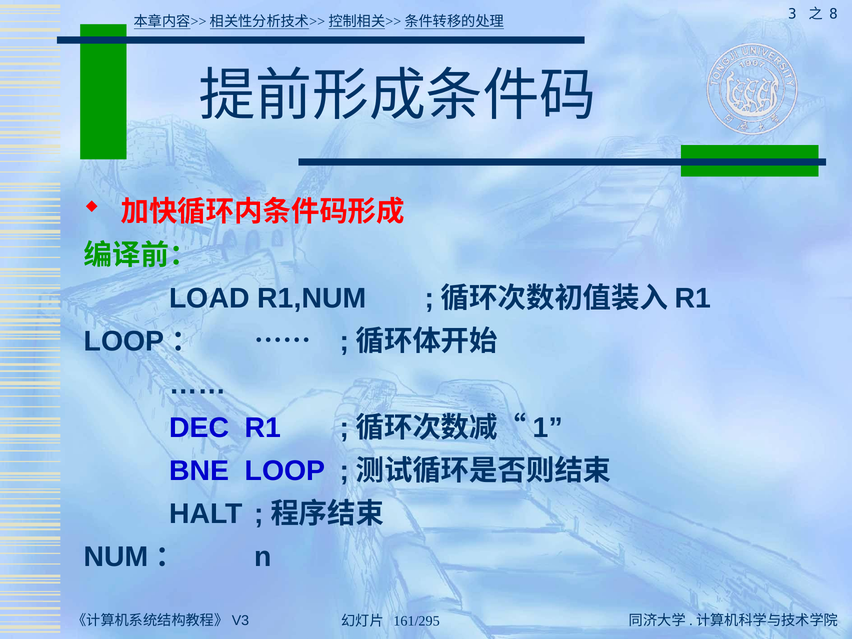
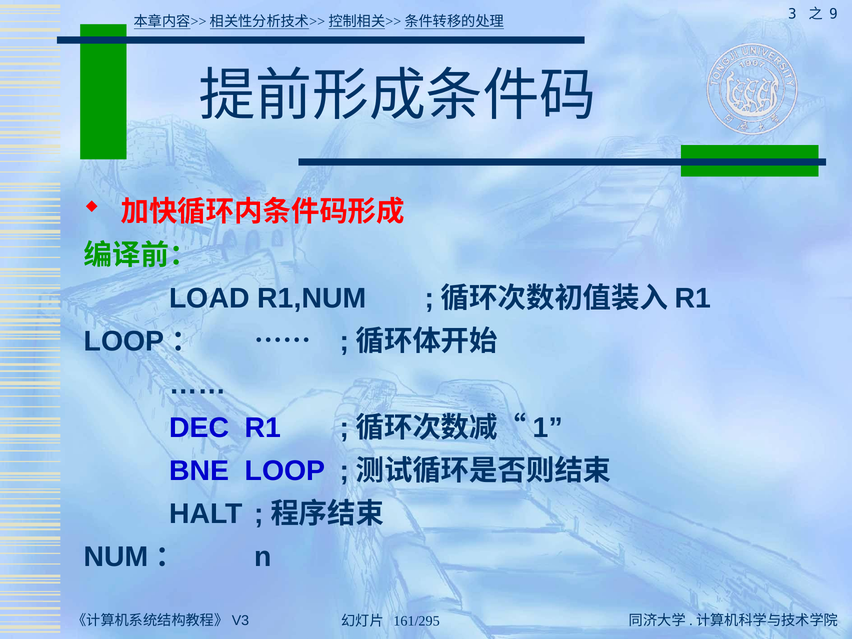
8: 8 -> 9
